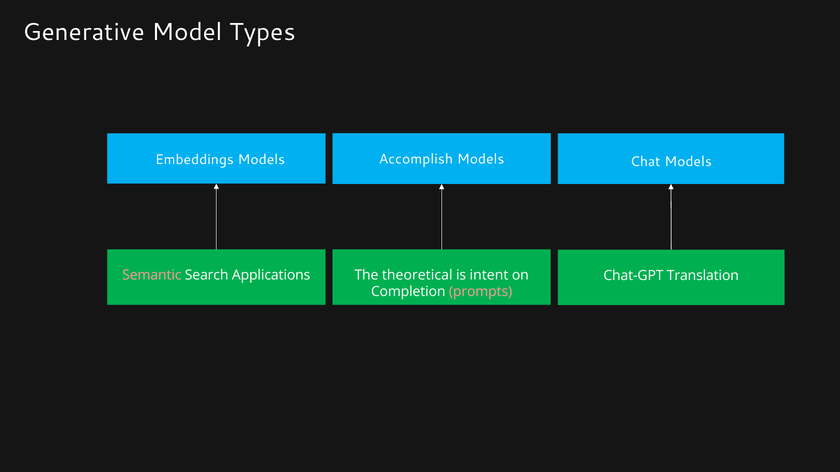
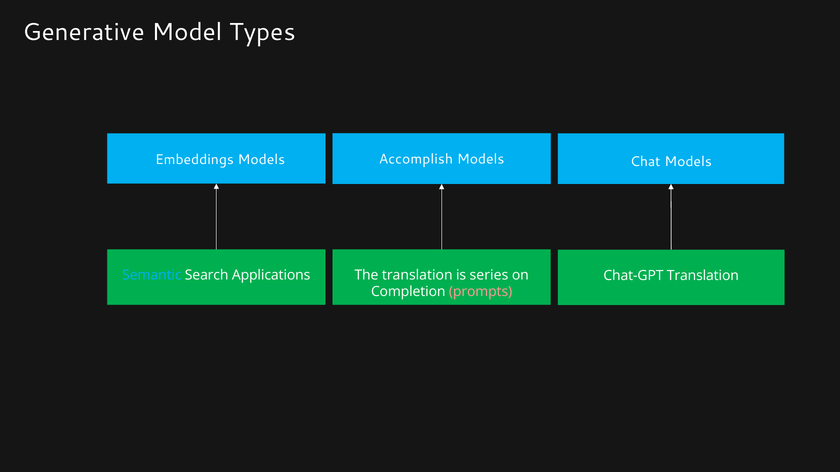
Semantic colour: pink -> light blue
The theoretical: theoretical -> translation
intent: intent -> series
